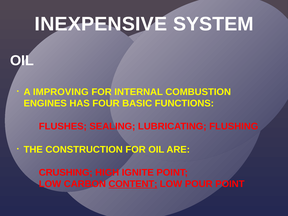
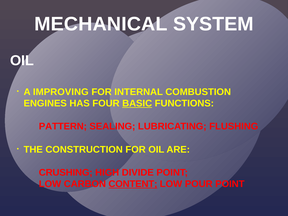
INEXPENSIVE: INEXPENSIVE -> MECHANICAL
BASIC underline: none -> present
FLUSHES: FLUSHES -> PATTERN
IGNITE: IGNITE -> DIVIDE
